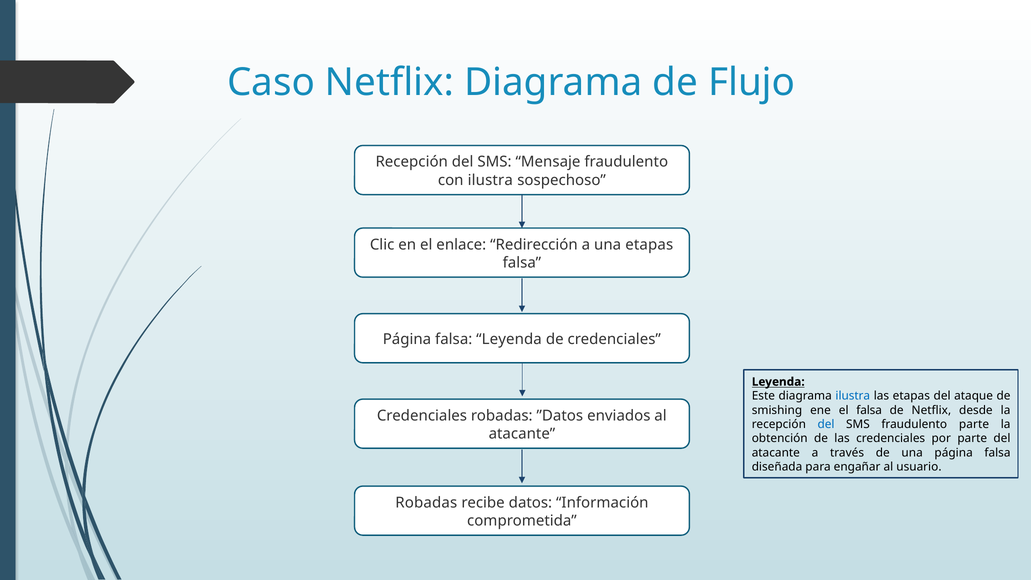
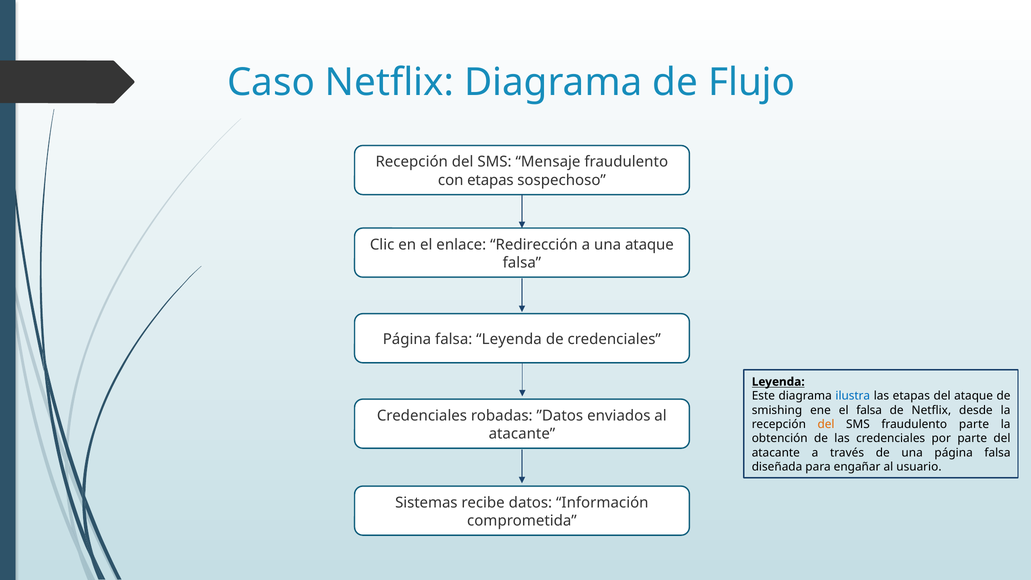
con ilustra: ilustra -> etapas
una etapas: etapas -> ataque
del at (826, 424) colour: blue -> orange
Robadas at (426, 503): Robadas -> Sistemas
